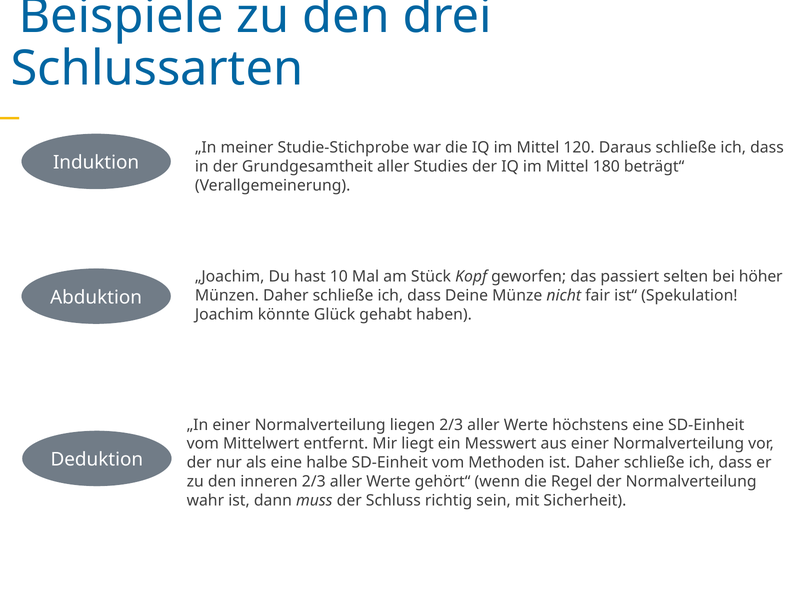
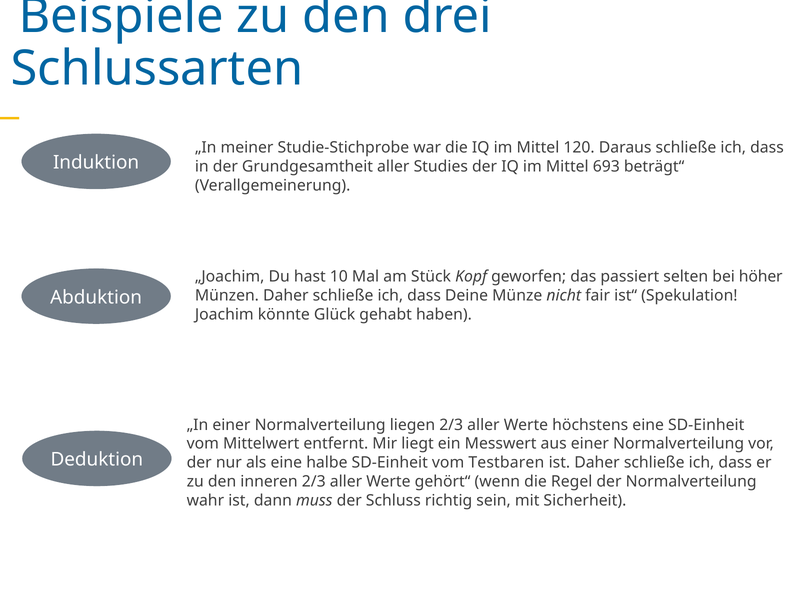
180: 180 -> 693
Methoden: Methoden -> Testbaren
